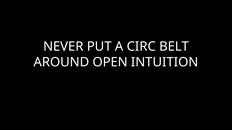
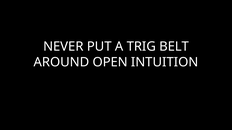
CIRC: CIRC -> TRIG
